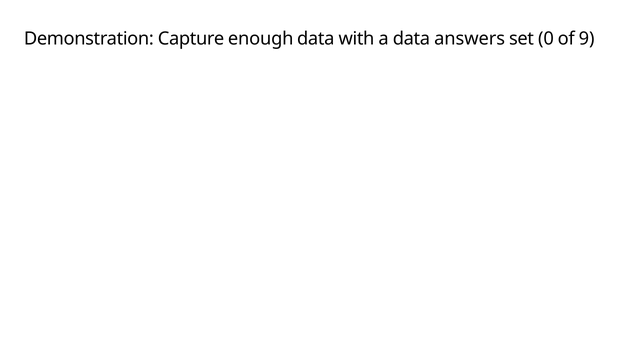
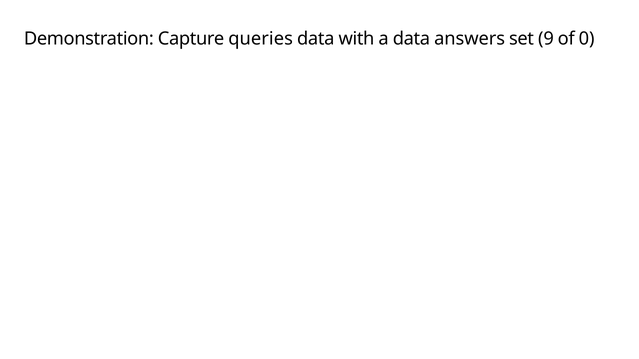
enough: enough -> queries
0: 0 -> 9
9: 9 -> 0
